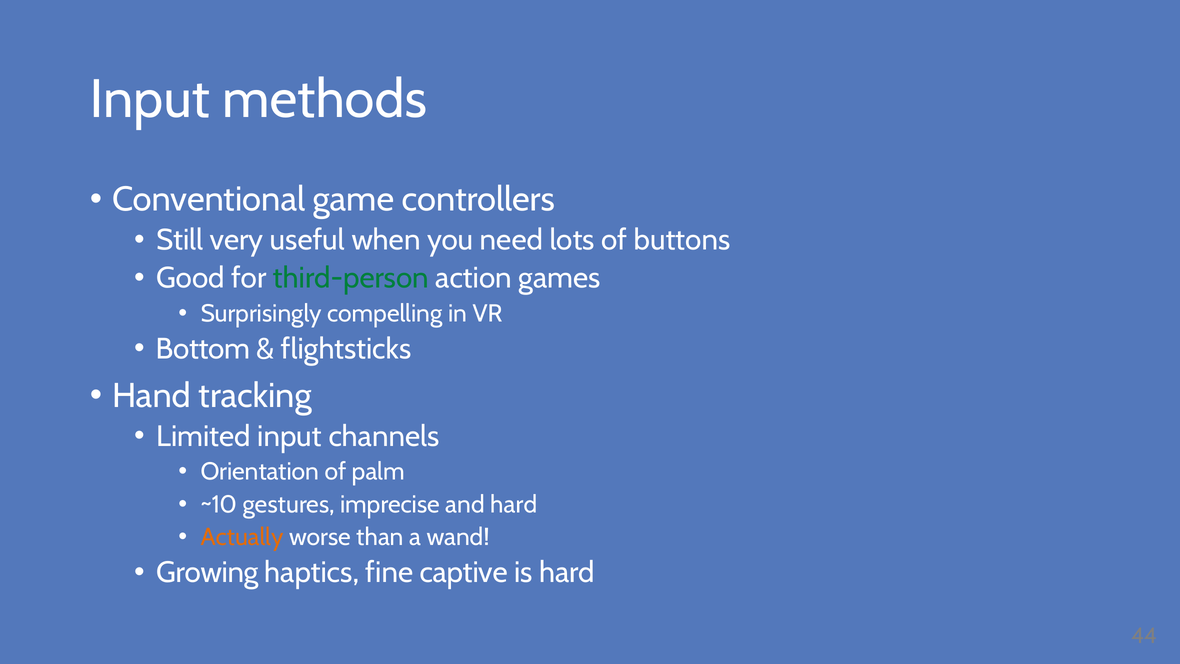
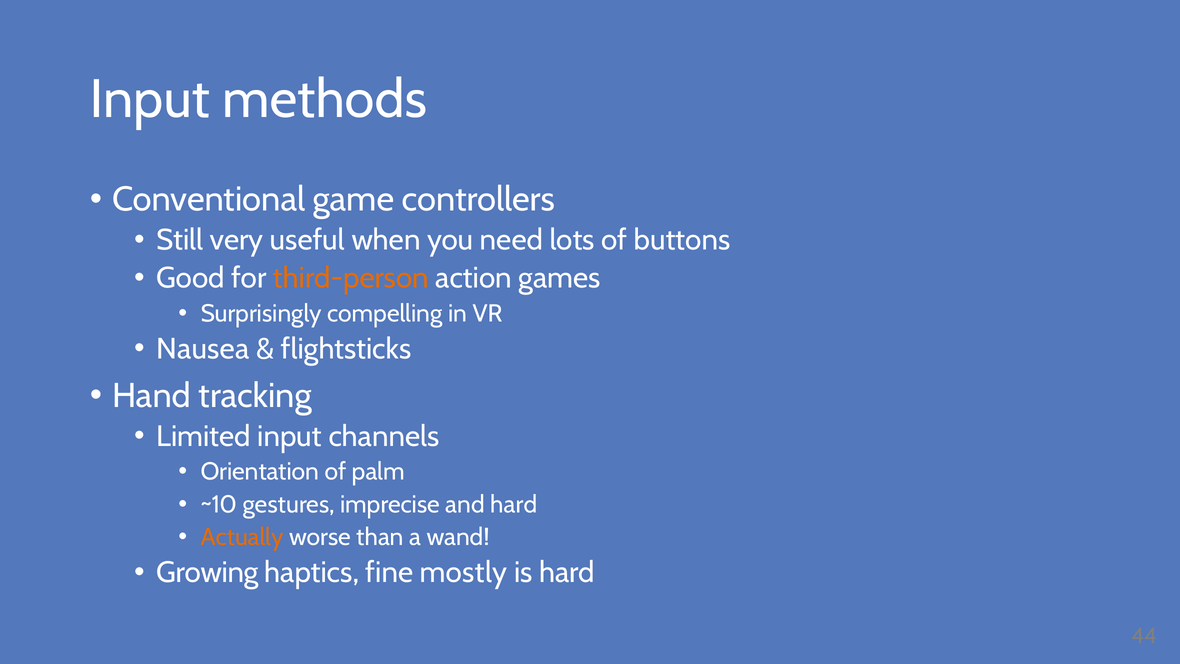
third-person colour: green -> orange
Bottom: Bottom -> Nausea
captive: captive -> mostly
